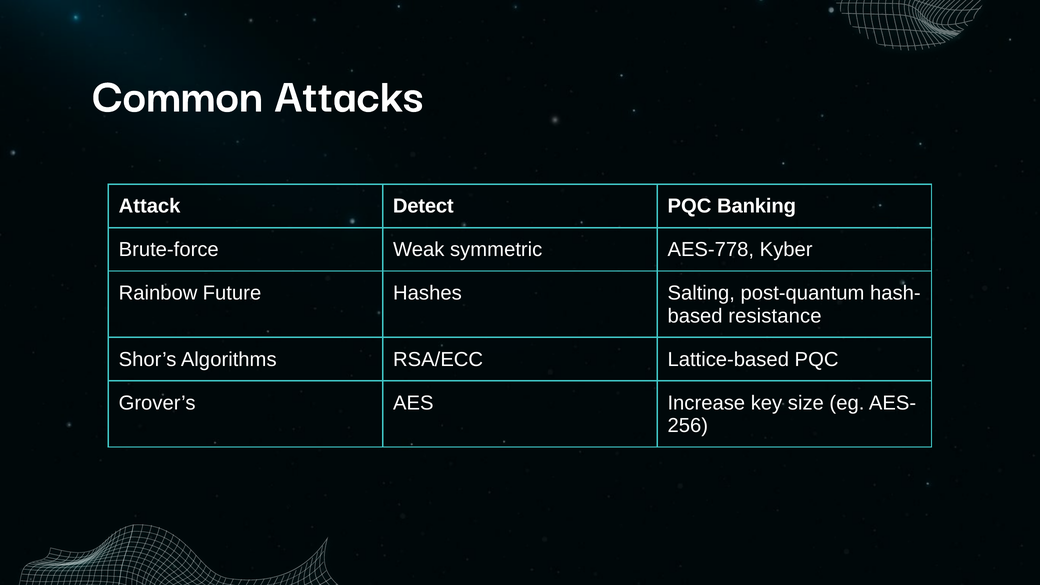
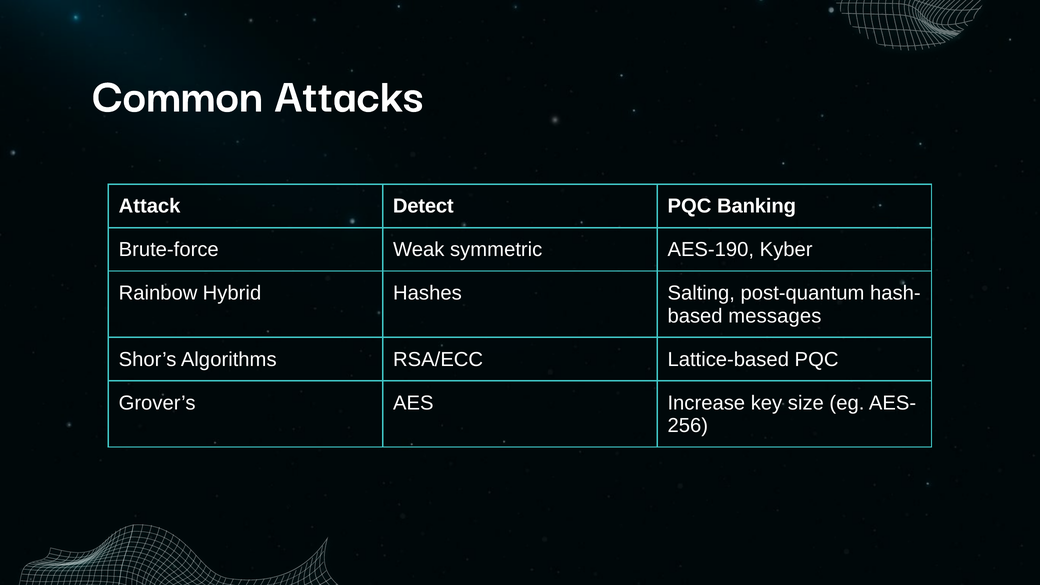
AES-778: AES-778 -> AES-190
Future: Future -> Hybrid
resistance: resistance -> messages
